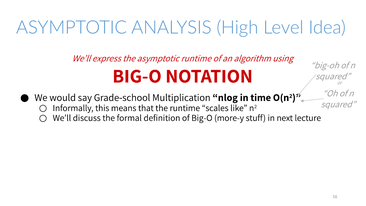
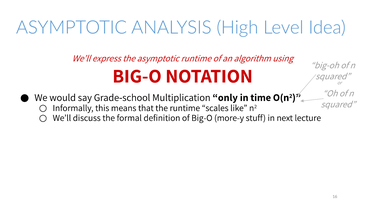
nlog: nlog -> only
